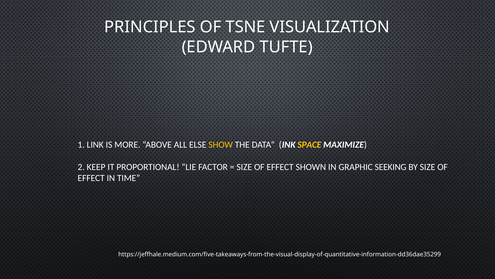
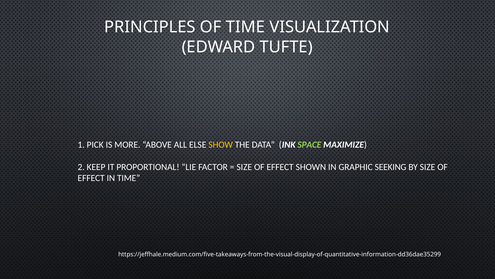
OF TSNE: TSNE -> TIME
LINK: LINK -> PICK
SPACE colour: yellow -> light green
